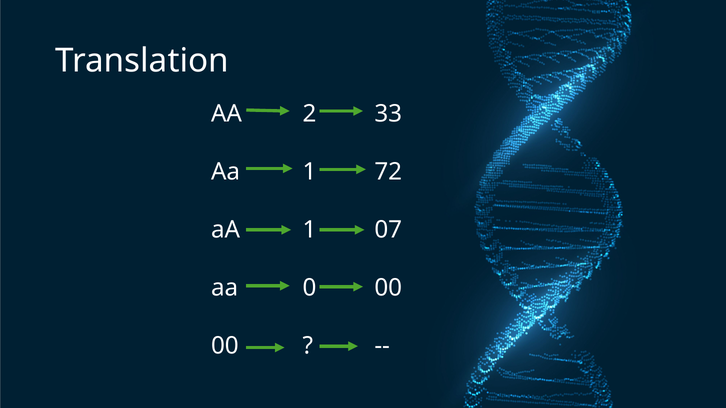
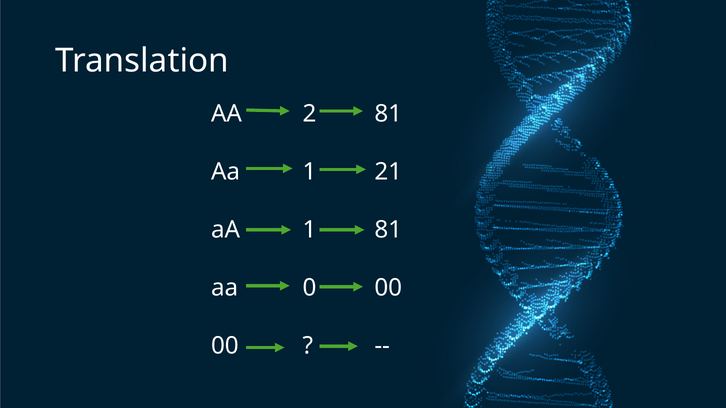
2 33: 33 -> 81
72: 72 -> 21
1 07: 07 -> 81
